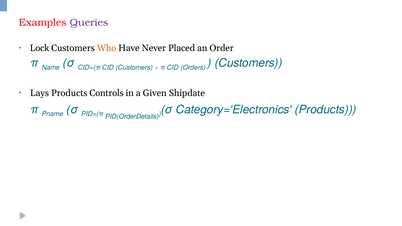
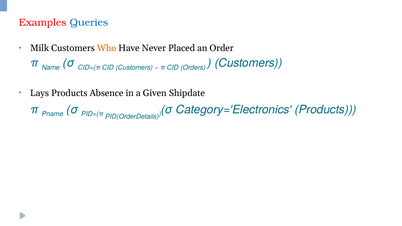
Queries colour: purple -> blue
Lock: Lock -> Milk
Controls: Controls -> Absence
